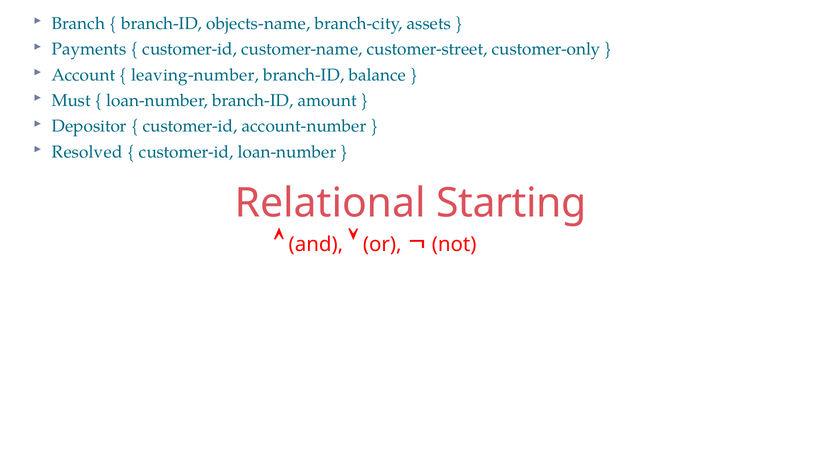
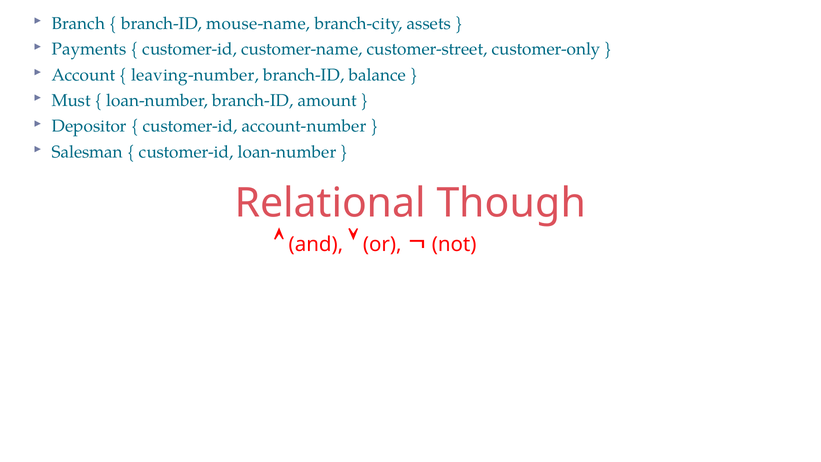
objects-name: objects-name -> mouse-name
Resolved: Resolved -> Salesman
Starting: Starting -> Though
